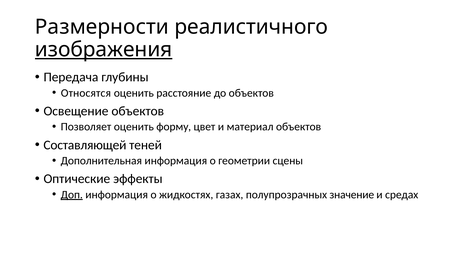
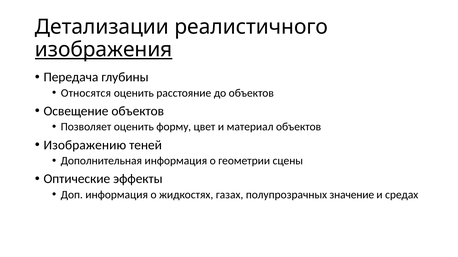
Размерности: Размерности -> Детализации
Составляющей: Составляющей -> Изображению
Доп underline: present -> none
